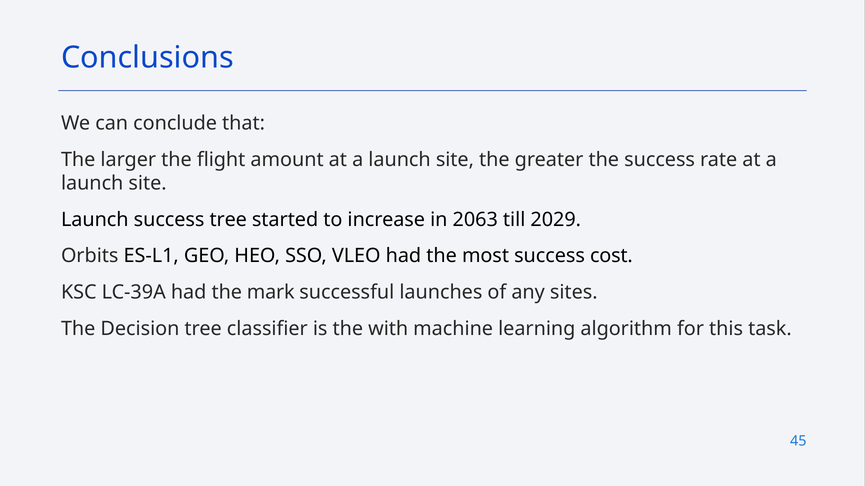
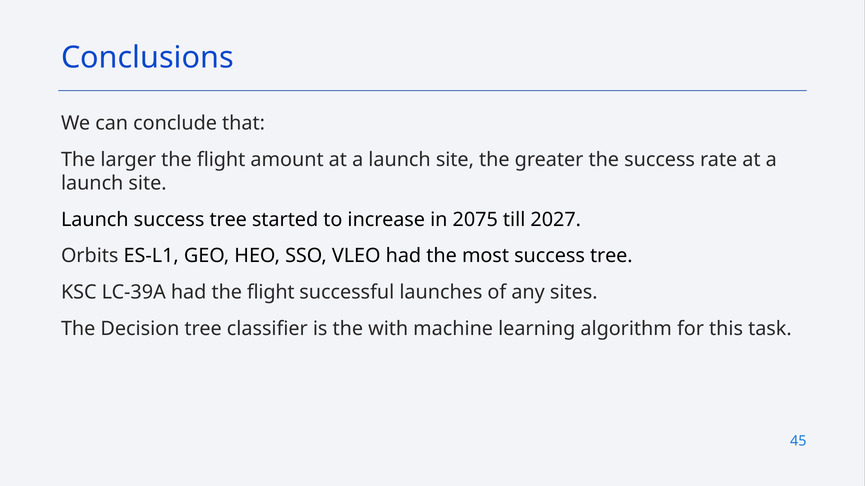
2063: 2063 -> 2075
2029: 2029 -> 2027
most success cost: cost -> tree
had the mark: mark -> flight
